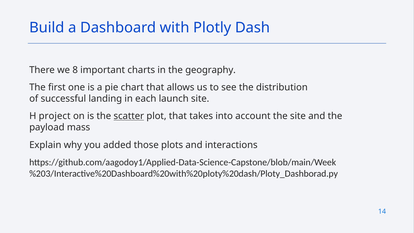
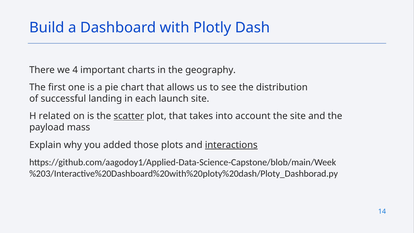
8: 8 -> 4
project: project -> related
interactions underline: none -> present
